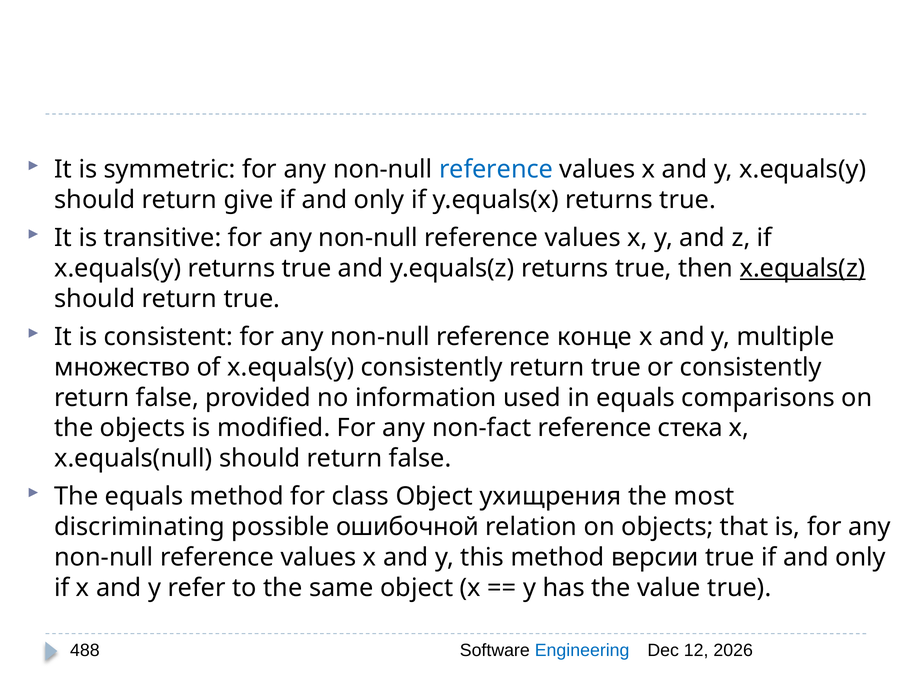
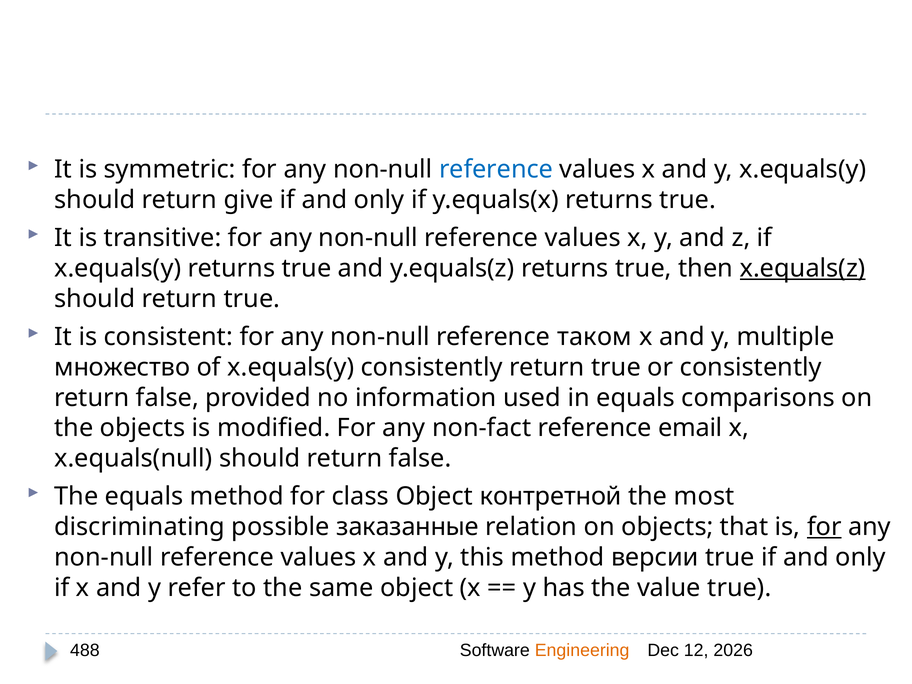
конце: конце -> таком
стека: стека -> email
ухищрения: ухищрения -> контретной
ошибочной: ошибочной -> заказанные
for at (824, 527) underline: none -> present
Engineering colour: blue -> orange
